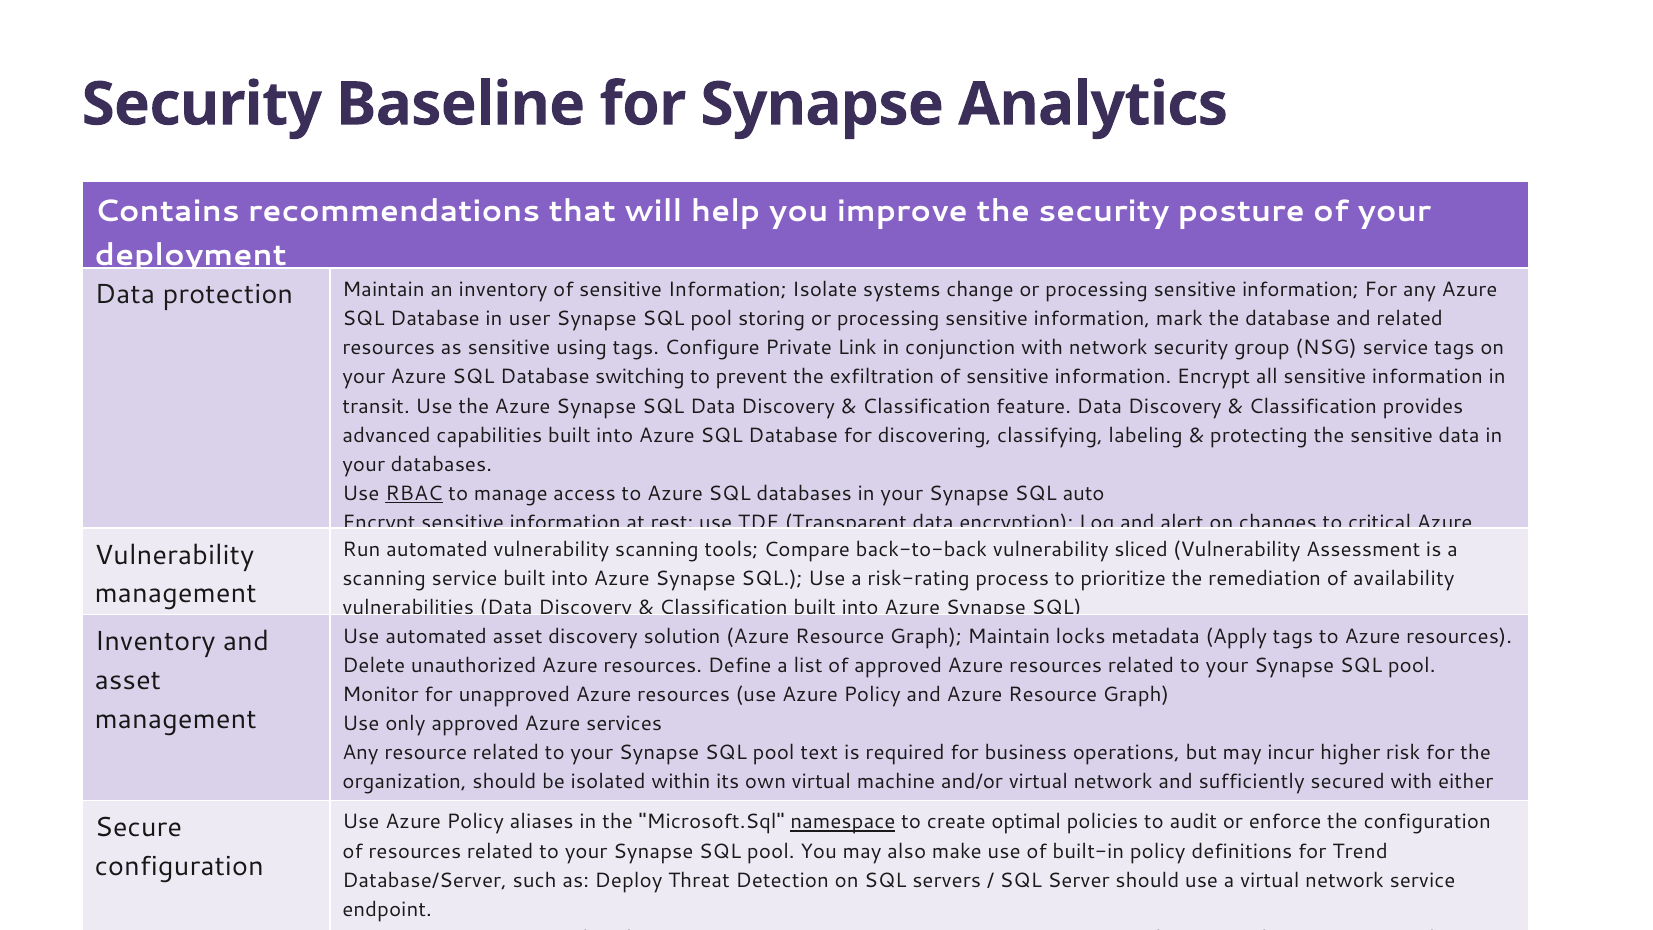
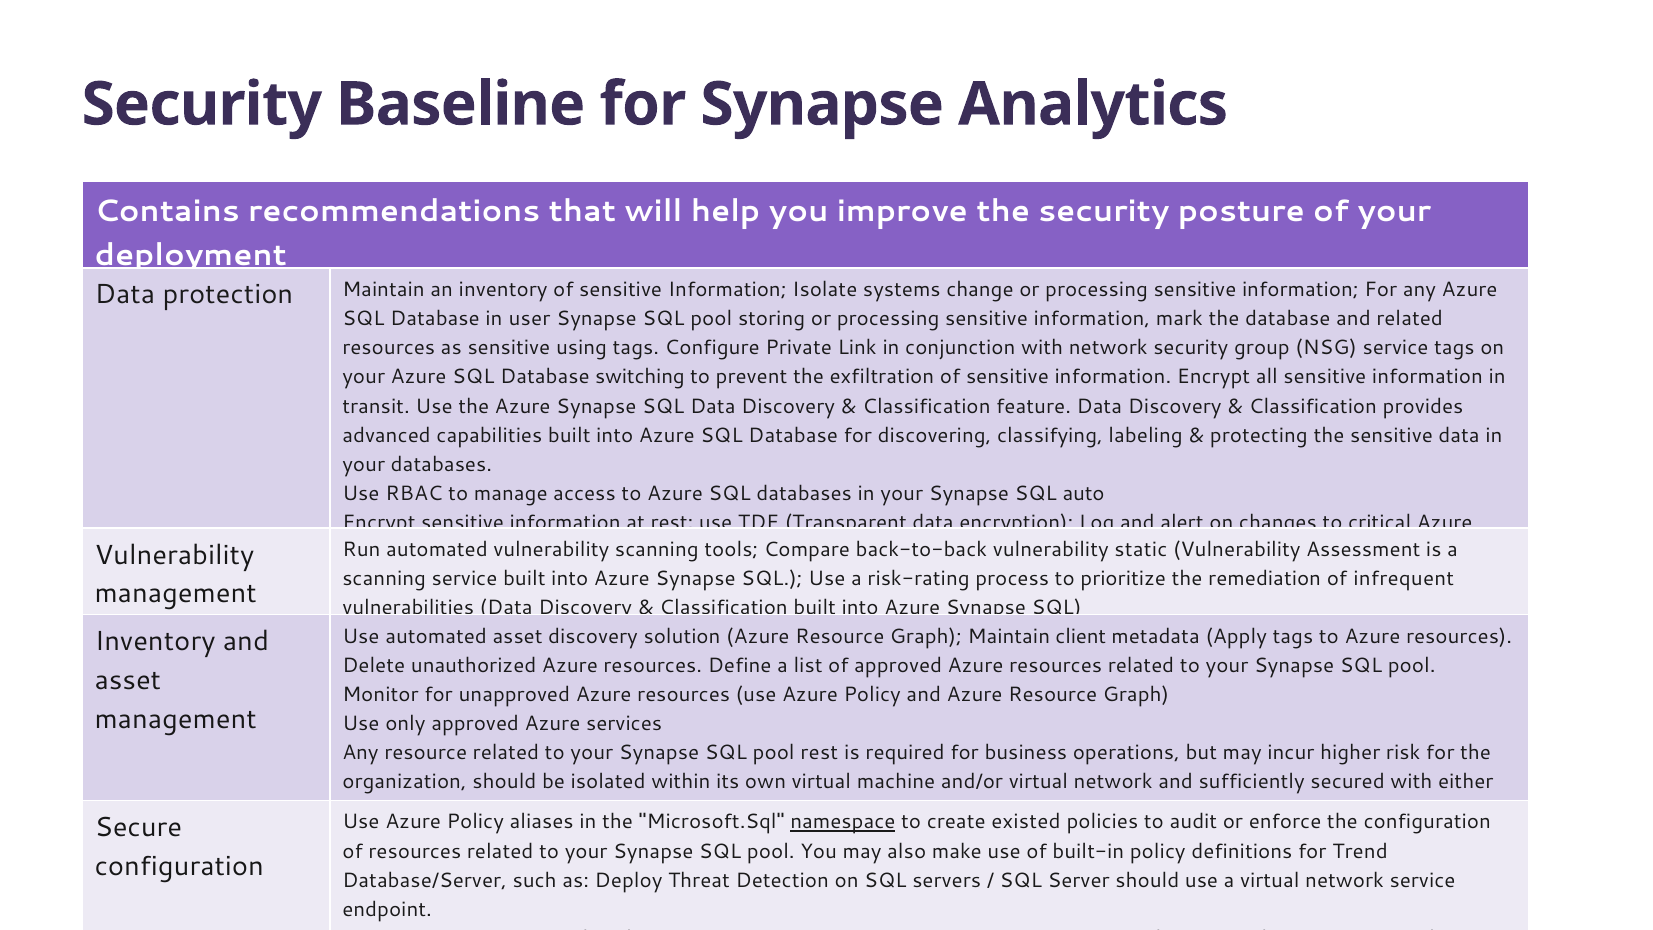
RBAC underline: present -> none
sliced: sliced -> static
availability: availability -> infrequent
locks: locks -> client
pool text: text -> rest
optimal: optimal -> existed
